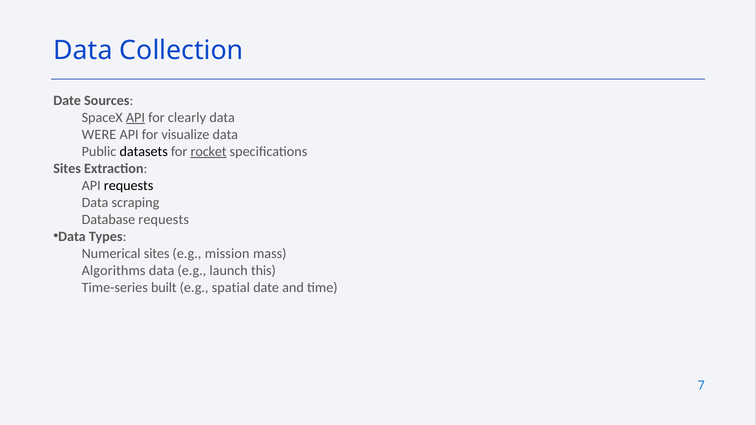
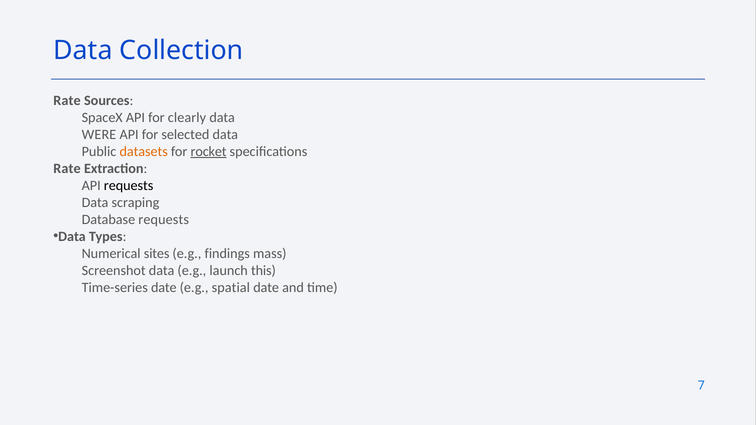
Date at (67, 100): Date -> Rate
API at (135, 117) underline: present -> none
visualize: visualize -> selected
datasets colour: black -> orange
Sites at (67, 168): Sites -> Rate
mission: mission -> findings
Algorithms: Algorithms -> Screenshot
Time-series built: built -> date
